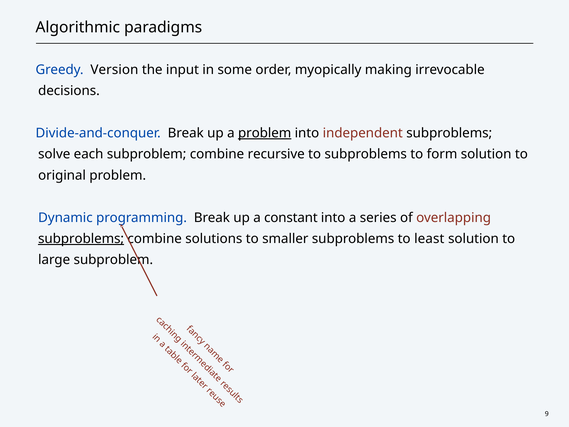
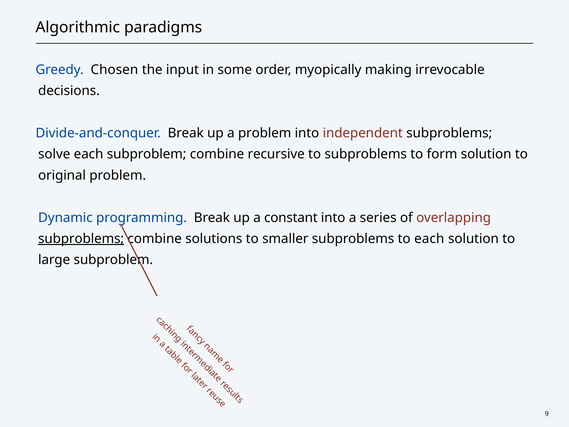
Version: Version -> Chosen
problem at (265, 133) underline: present -> none
to least: least -> each
